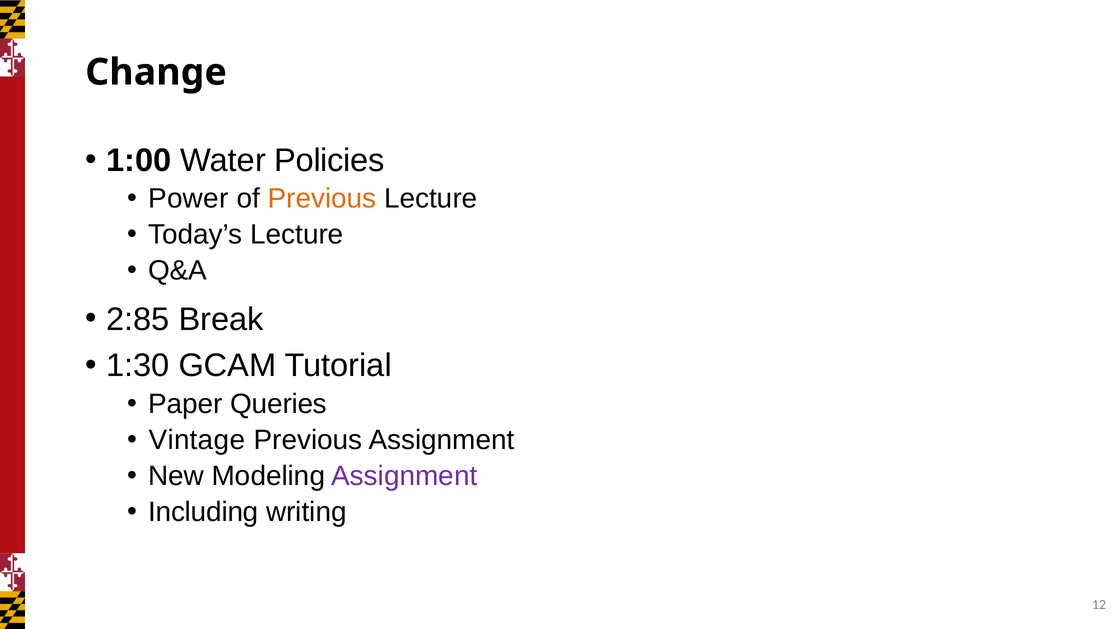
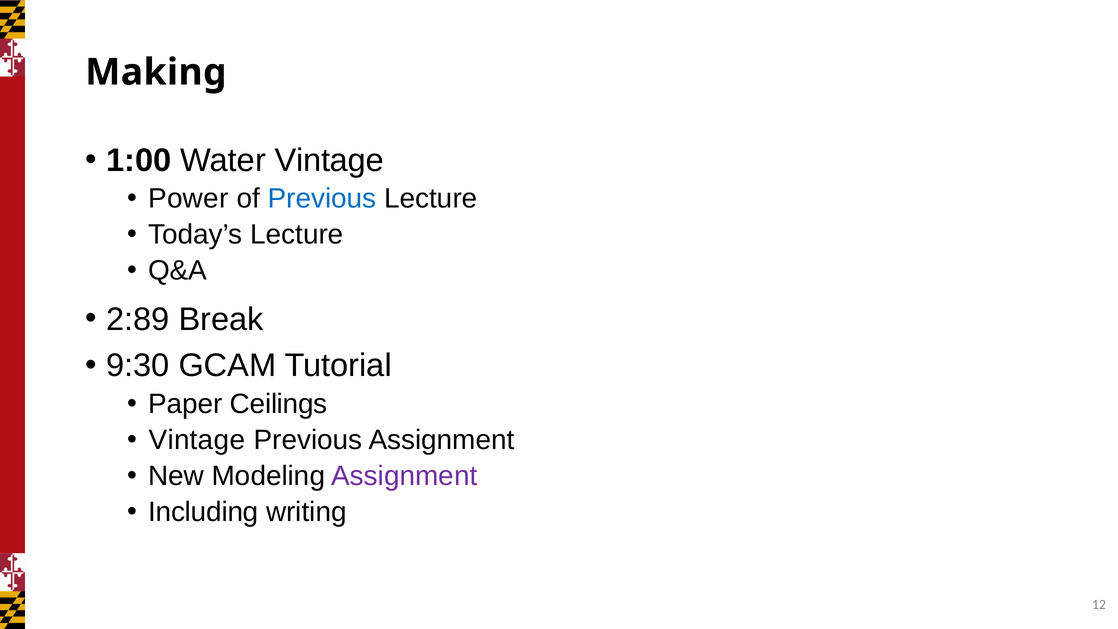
Change: Change -> Making
Water Policies: Policies -> Vintage
Previous at (322, 199) colour: orange -> blue
2:85: 2:85 -> 2:89
1:30: 1:30 -> 9:30
Queries: Queries -> Ceilings
